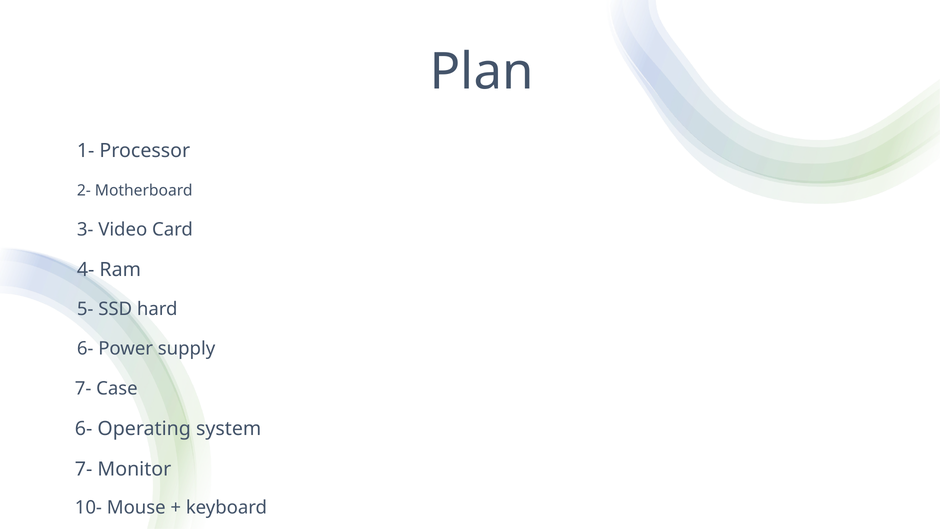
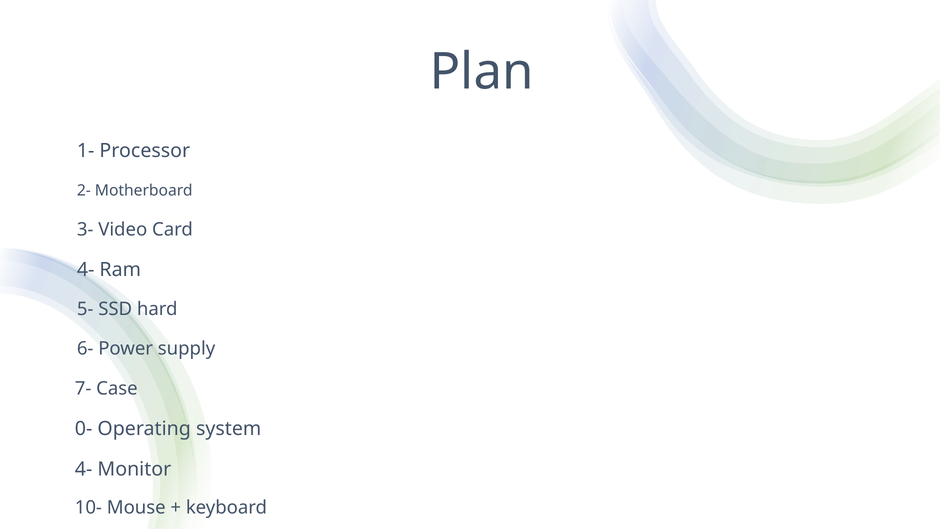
6- at (84, 429): 6- -> 0-
7- at (84, 469): 7- -> 4-
